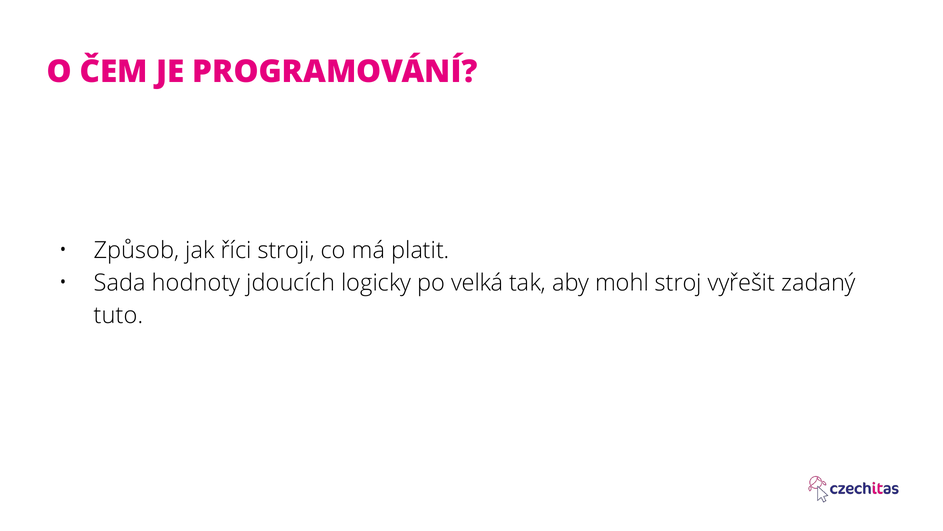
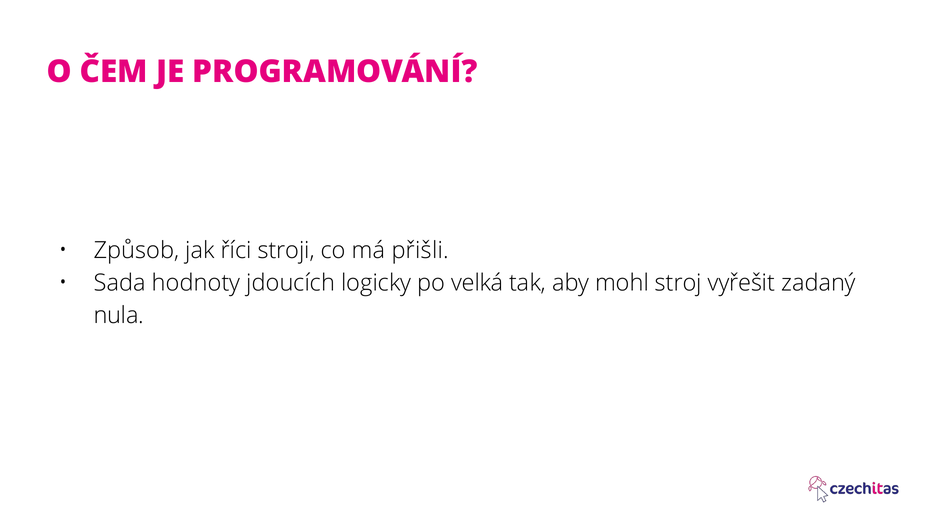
platit: platit -> přišli
tuto: tuto -> nula
